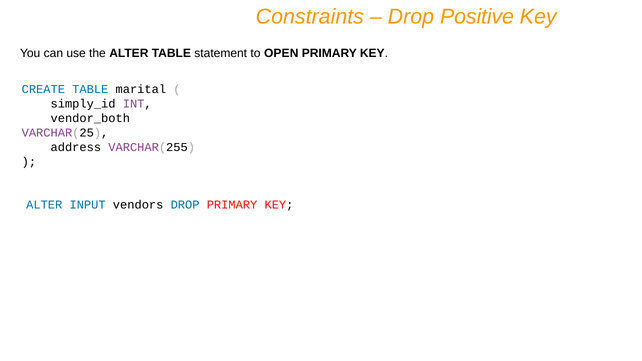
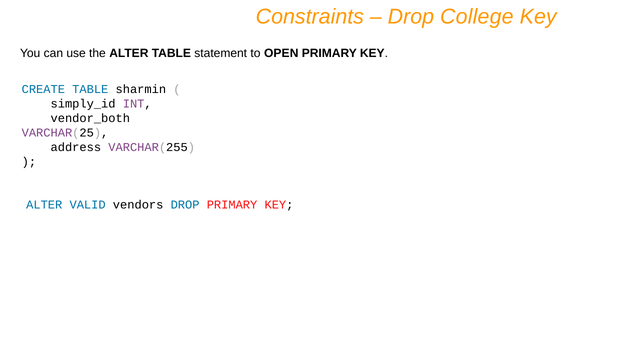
Positive: Positive -> College
marital: marital -> sharmin
INPUT: INPUT -> VALID
